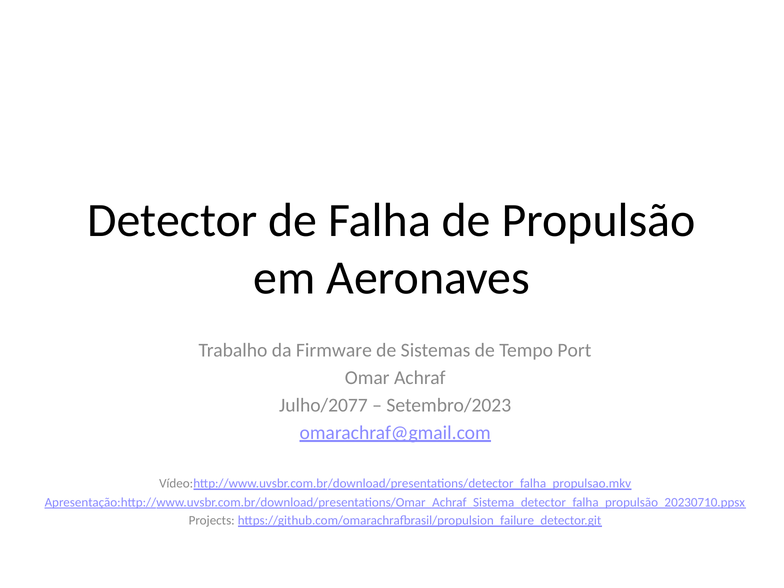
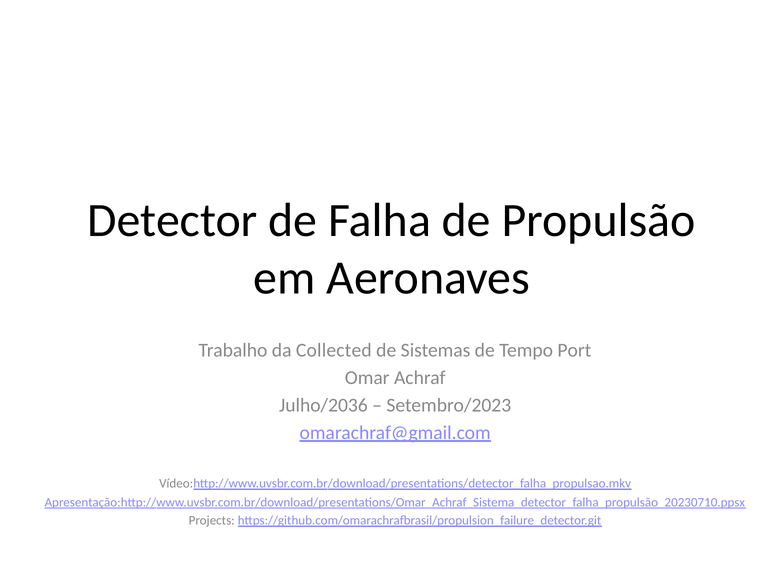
Firmware: Firmware -> Collected
Julho/2077: Julho/2077 -> Julho/2036
